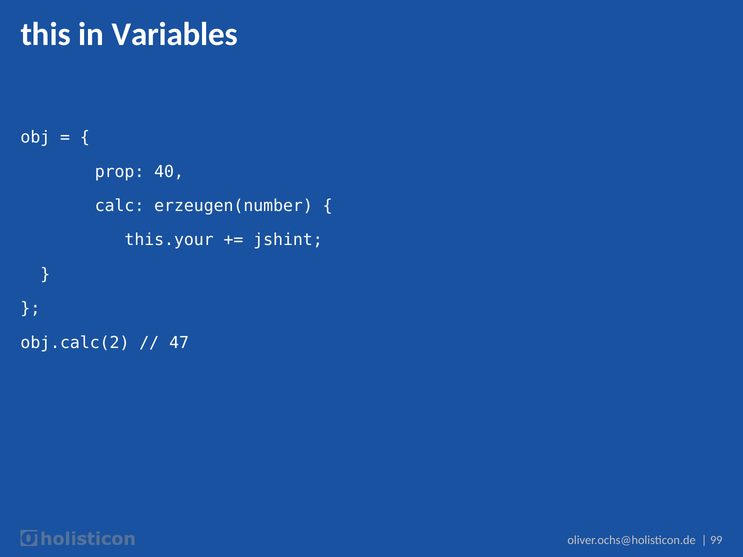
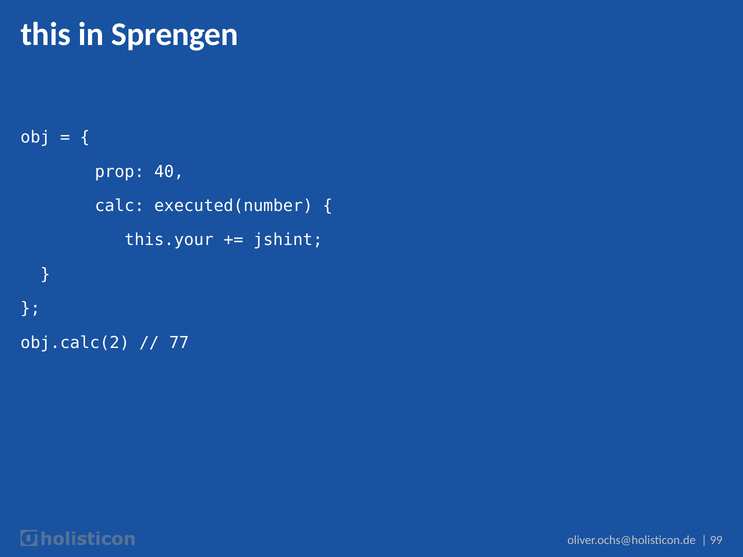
Variables: Variables -> Sprengen
erzeugen(number: erzeugen(number -> executed(number
47: 47 -> 77
